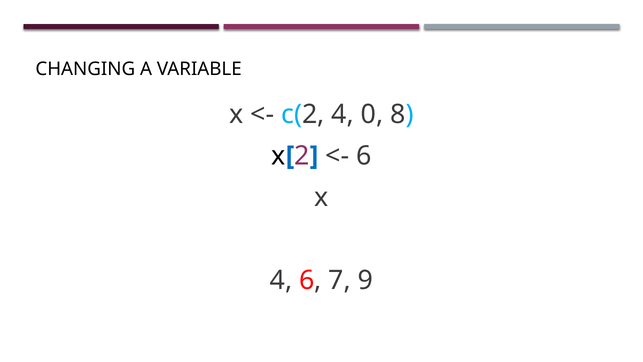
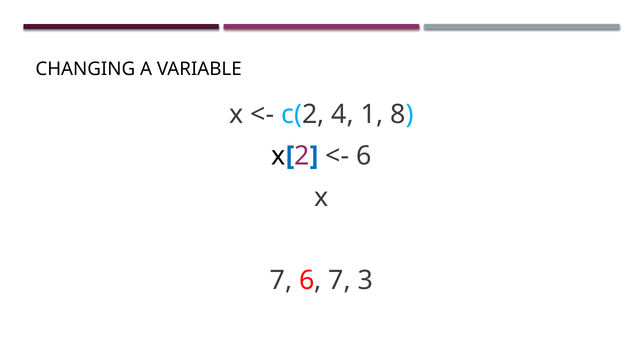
0: 0 -> 1
4 at (281, 280): 4 -> 7
9: 9 -> 3
